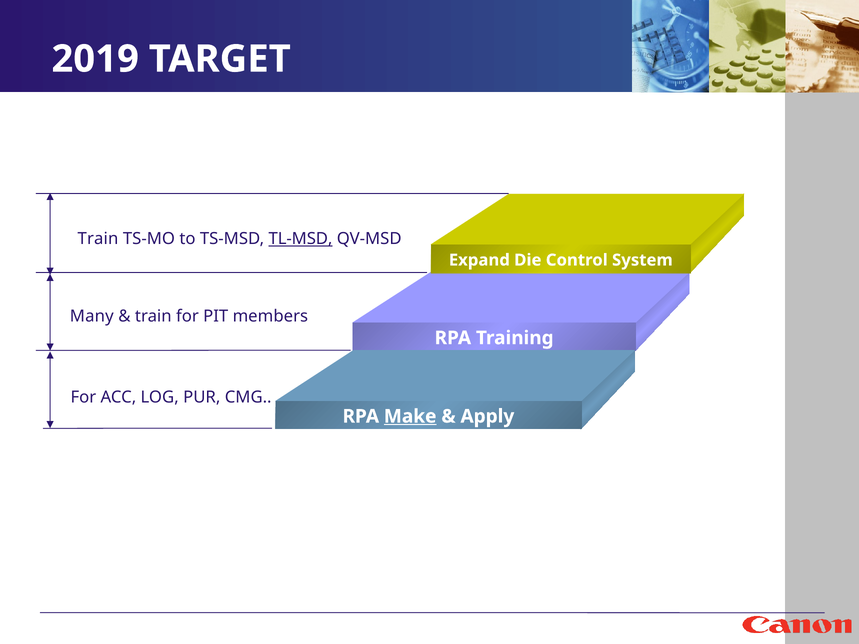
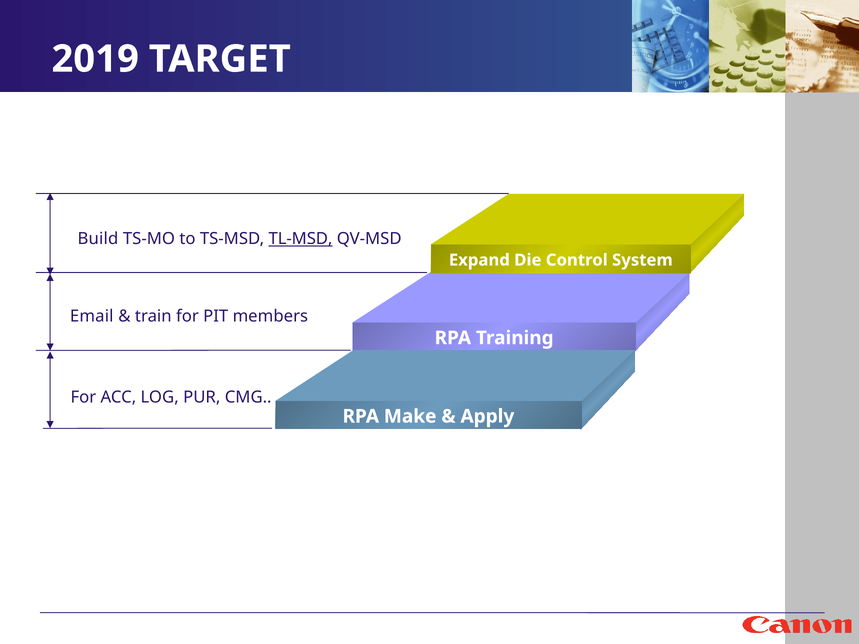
Train at (98, 239): Train -> Build
Many: Many -> Email
Make underline: present -> none
